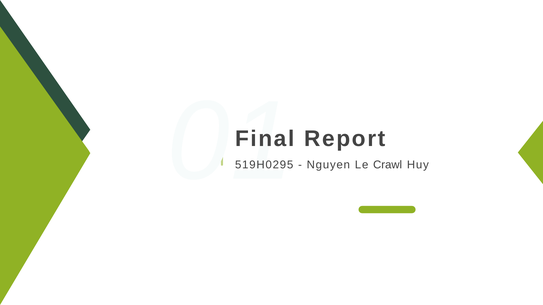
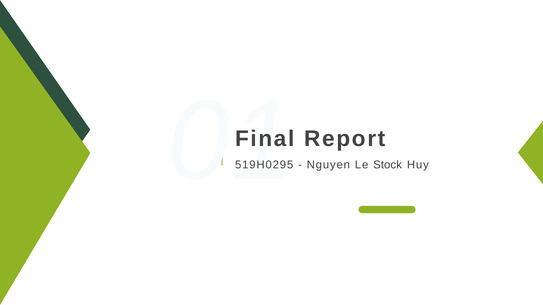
Crawl: Crawl -> Stock
